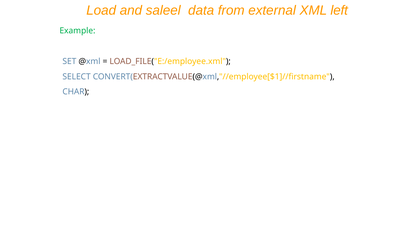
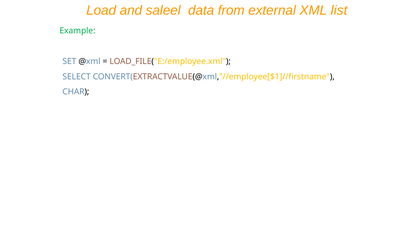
left: left -> list
